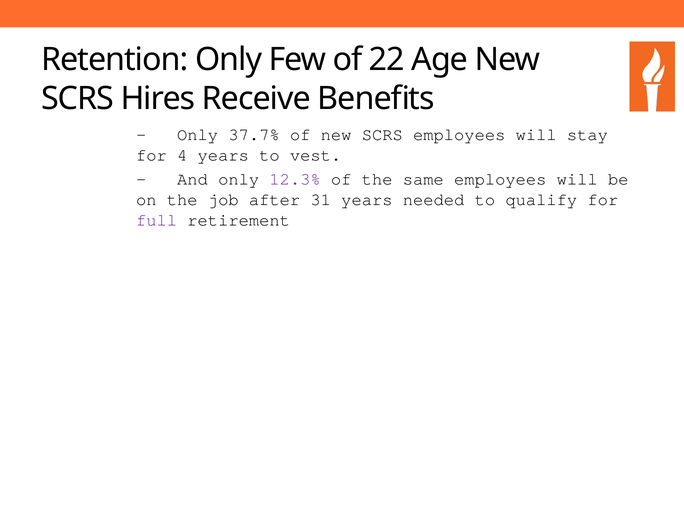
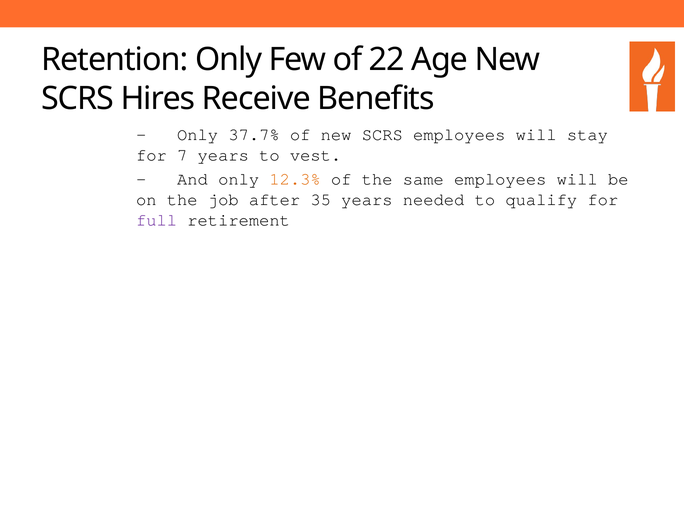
4: 4 -> 7
12.3% colour: purple -> orange
31: 31 -> 35
